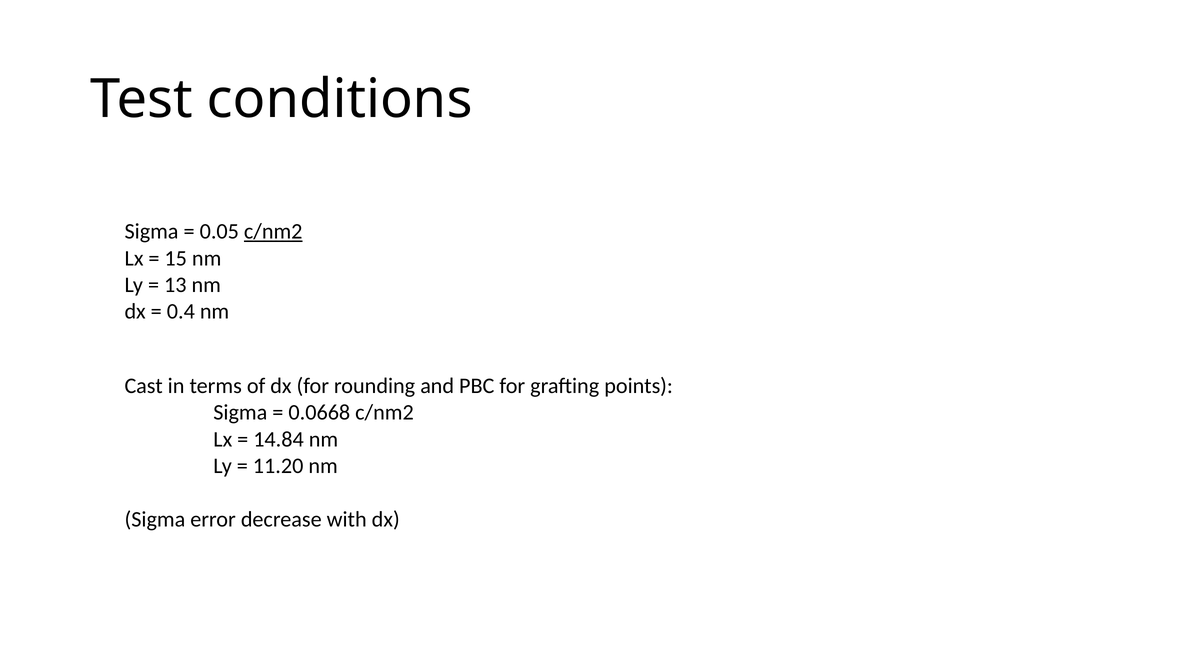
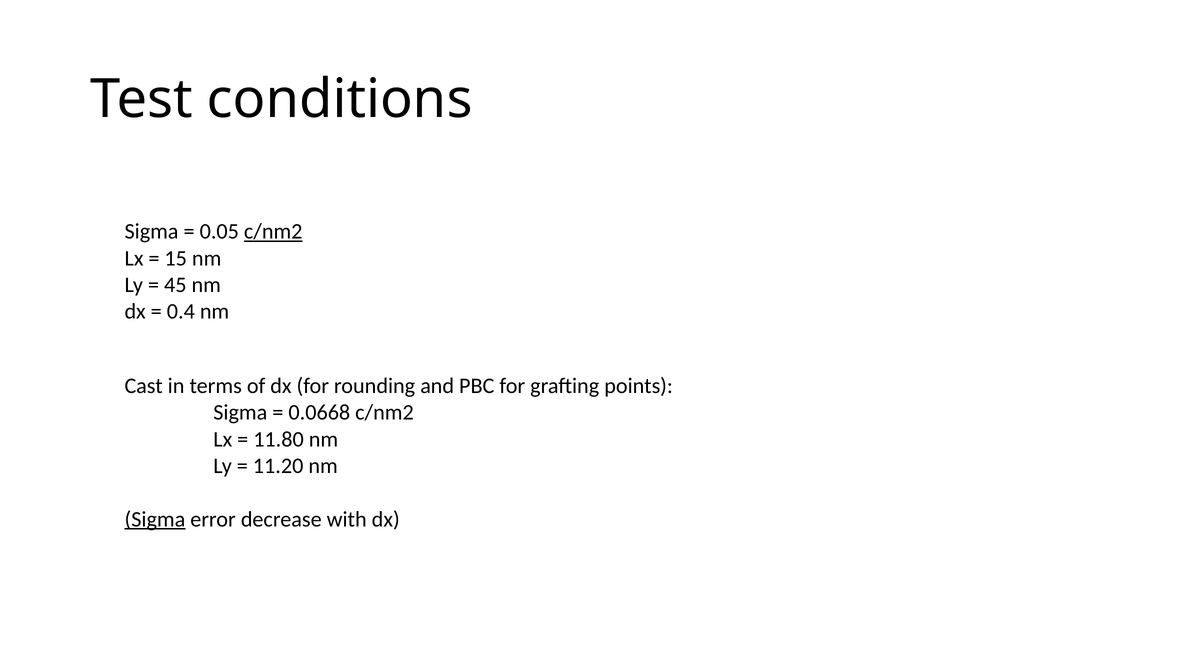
13: 13 -> 45
14.84: 14.84 -> 11.80
Sigma at (155, 519) underline: none -> present
